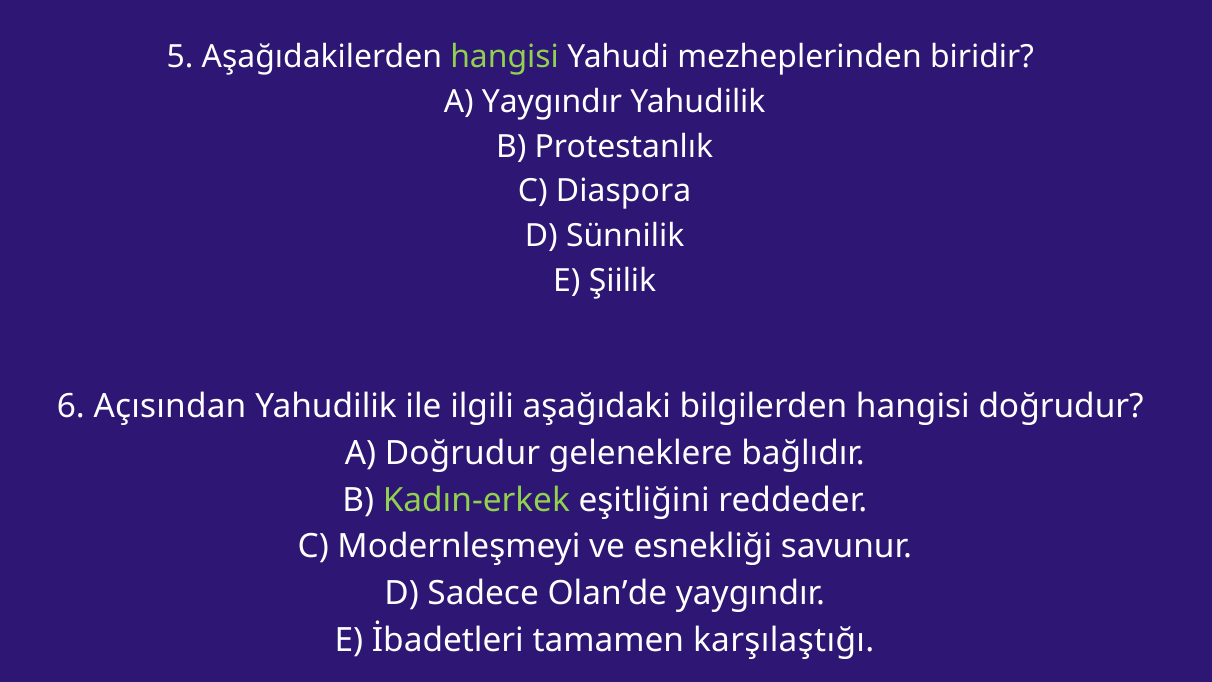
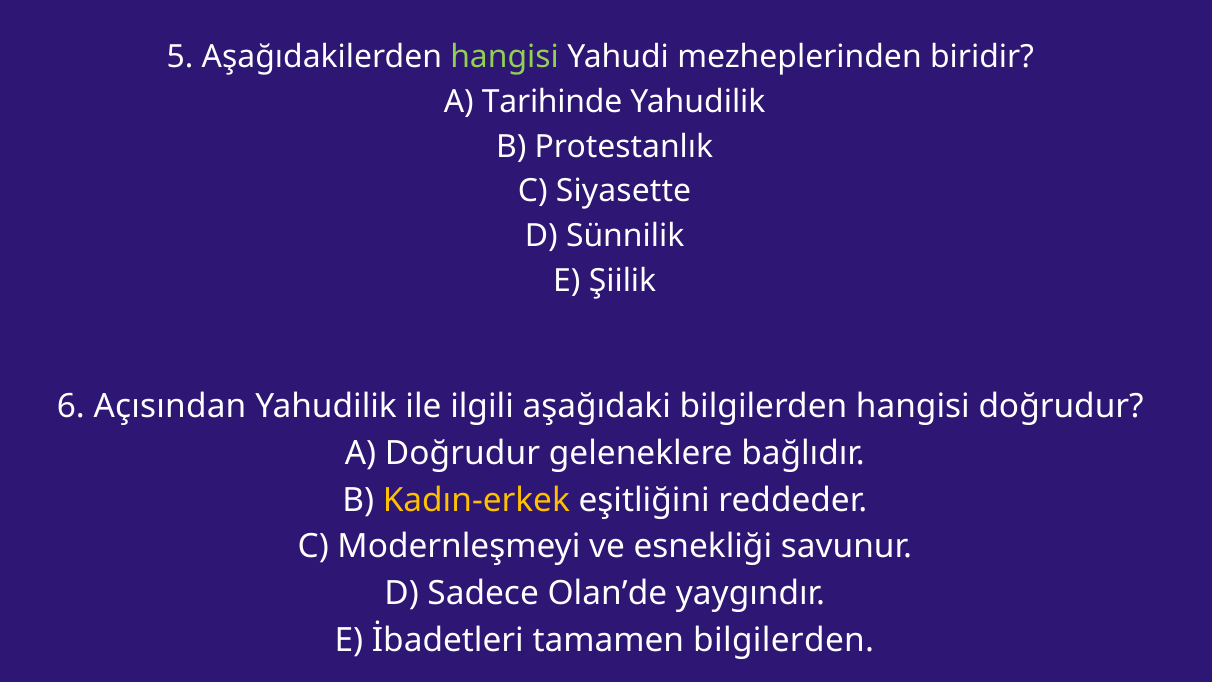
A Yaygındır: Yaygındır -> Tarihinde
Diaspora: Diaspora -> Siyasette
Kadın-erkek colour: light green -> yellow
tamamen karşılaştığı: karşılaştığı -> bilgilerden
